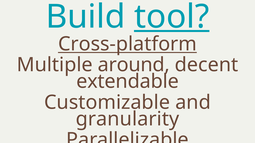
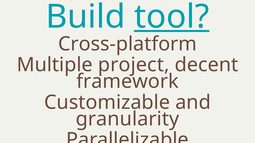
Cross-platform underline: present -> none
around: around -> project
extendable: extendable -> framework
